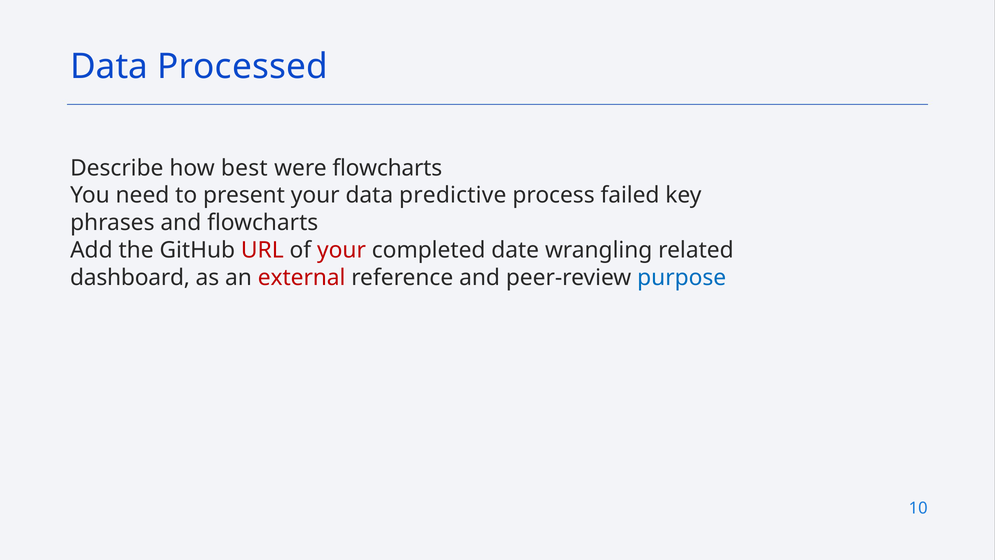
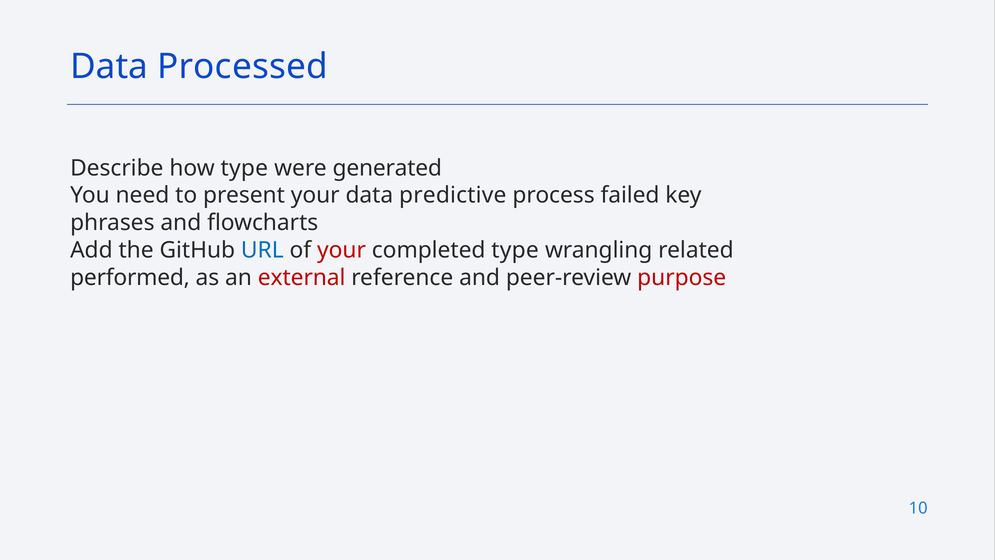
how best: best -> type
were flowcharts: flowcharts -> generated
URL colour: red -> blue
completed date: date -> type
dashboard: dashboard -> performed
purpose colour: blue -> red
